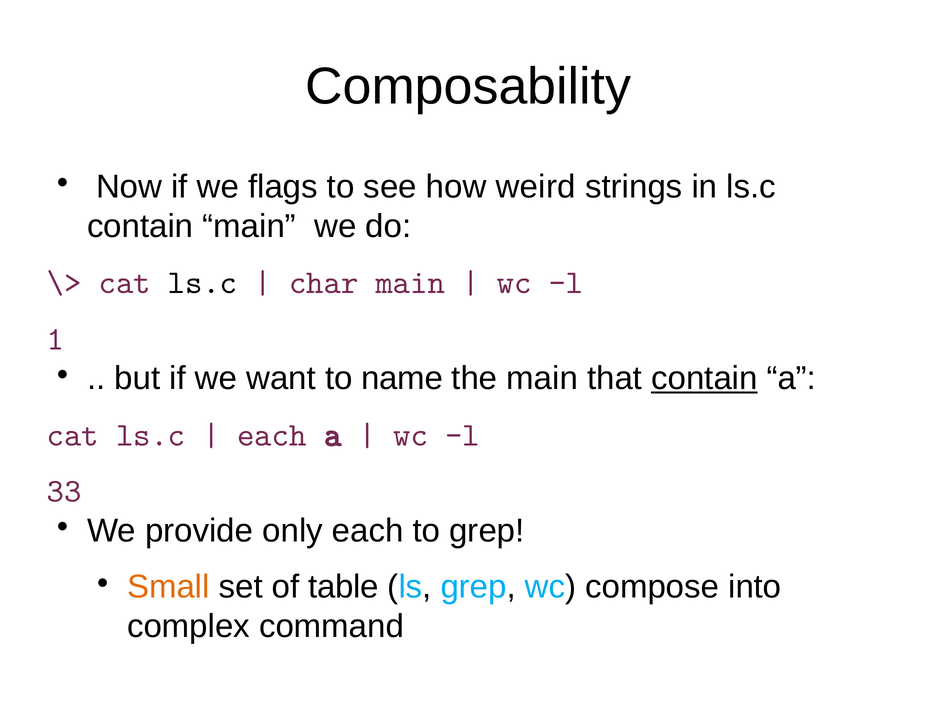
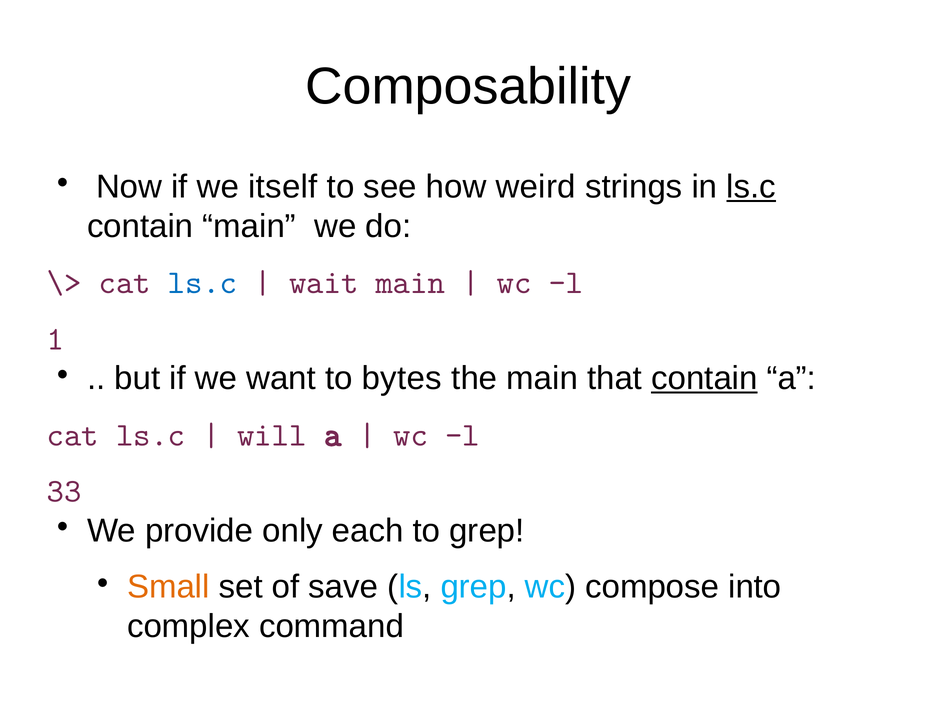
flags: flags -> itself
ls.c at (751, 187) underline: none -> present
ls.c at (203, 282) colour: black -> blue
char: char -> wait
name: name -> bytes
each at (272, 435): each -> will
table: table -> save
